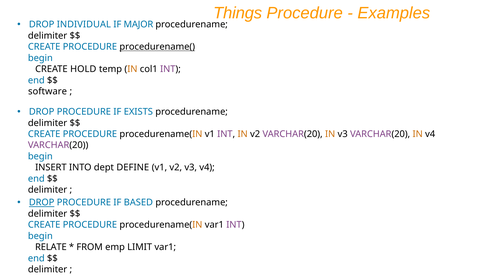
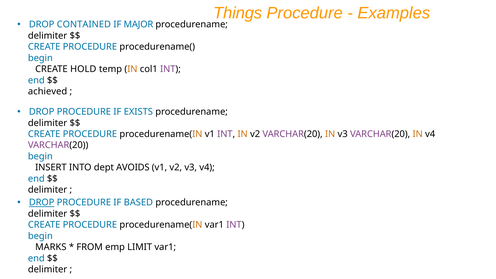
INDIVIDUAL: INDIVIDUAL -> CONTAINED
procedurename( underline: present -> none
software: software -> achieved
DEFINE: DEFINE -> AVOIDS
RELATE: RELATE -> MARKS
